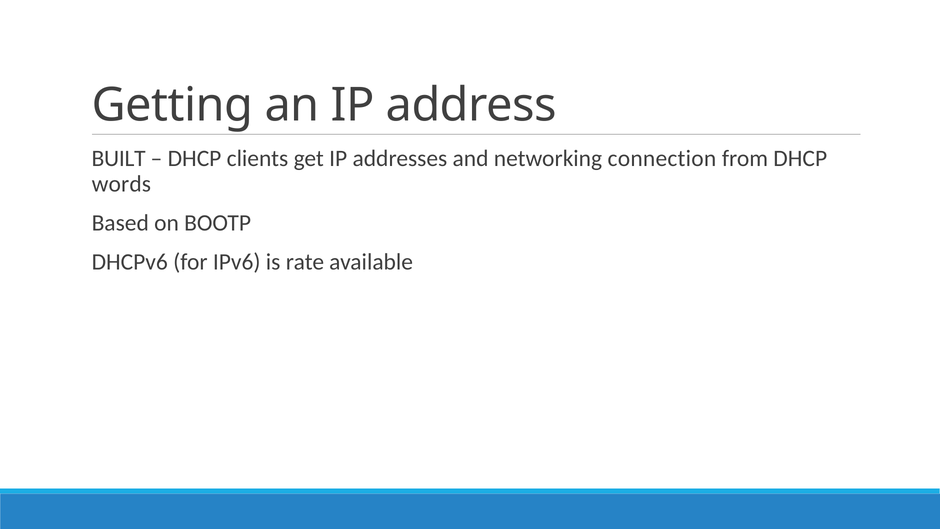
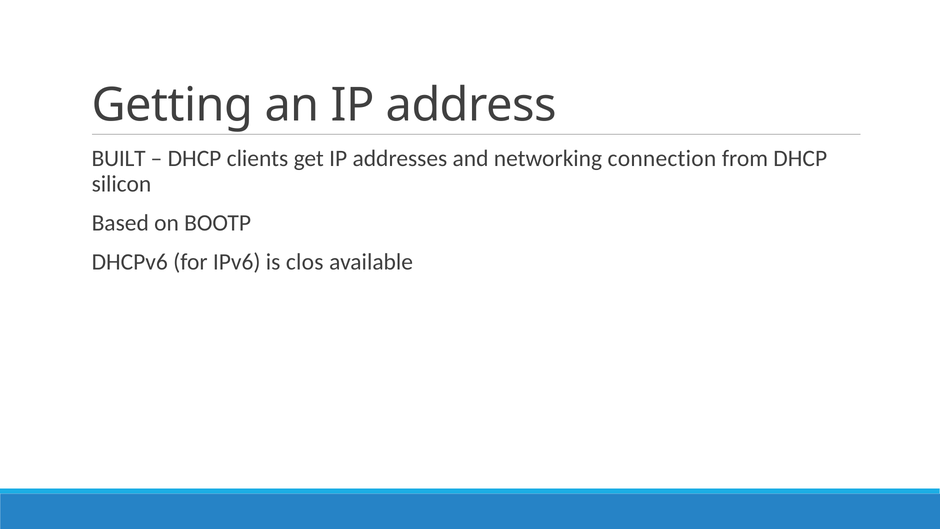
words: words -> silicon
rate: rate -> clos
